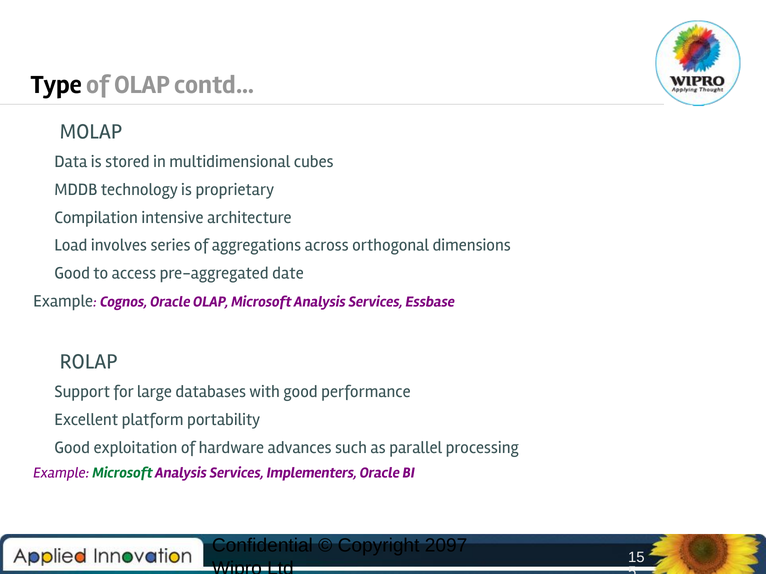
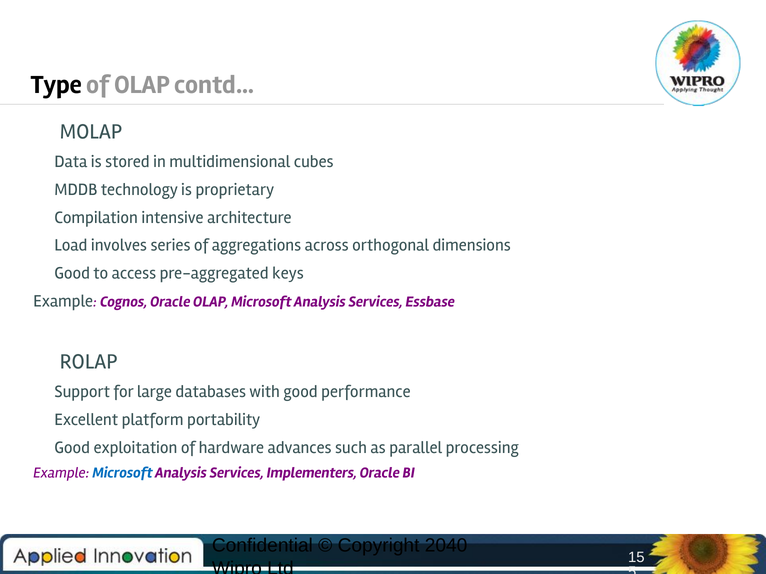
date: date -> keys
Microsoft at (123, 473) colour: green -> blue
2097: 2097 -> 2040
